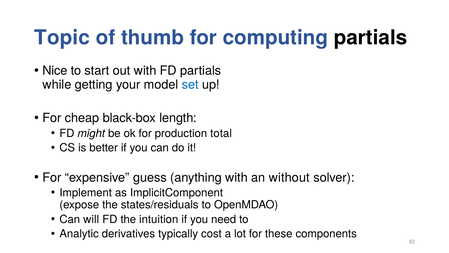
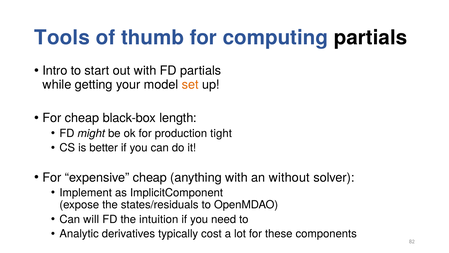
Topic: Topic -> Tools
Nice: Nice -> Intro
set colour: blue -> orange
total: total -> tight
expensive guess: guess -> cheap
